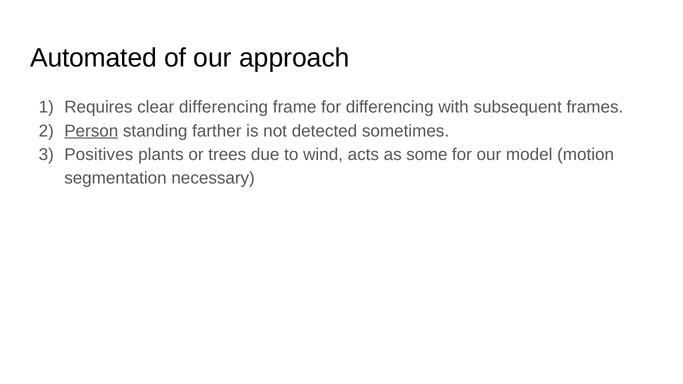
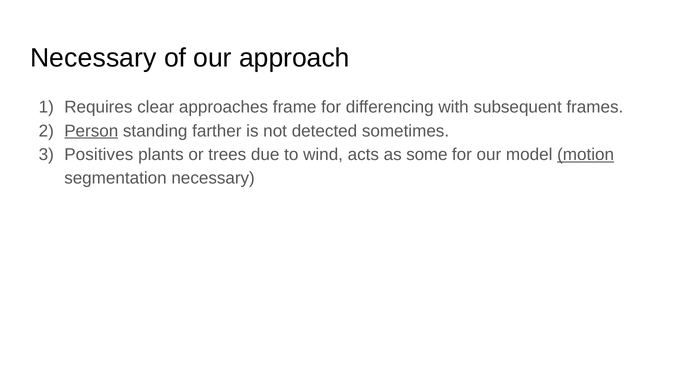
Automated at (94, 58): Automated -> Necessary
clear differencing: differencing -> approaches
motion underline: none -> present
